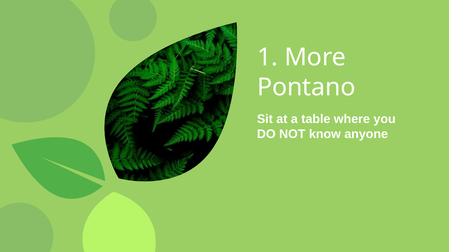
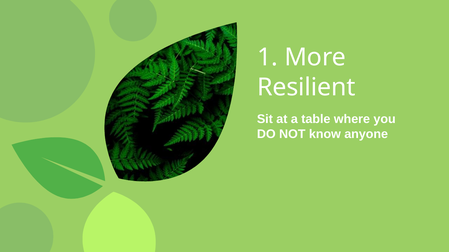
Pontano: Pontano -> Resilient
